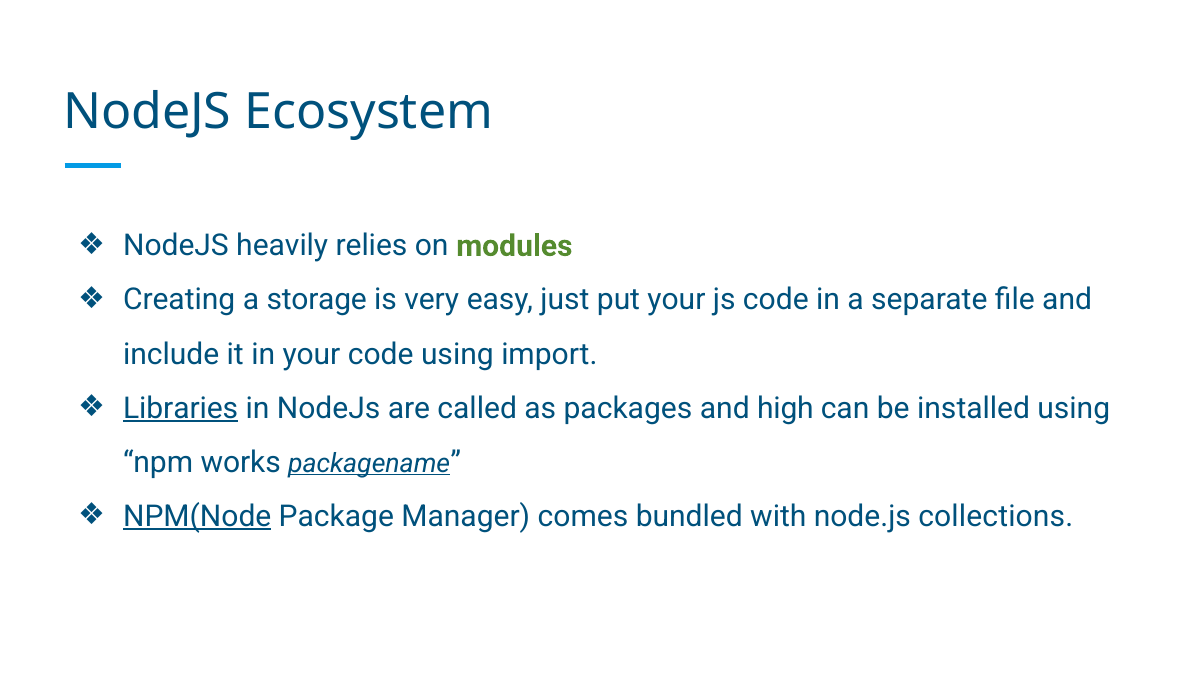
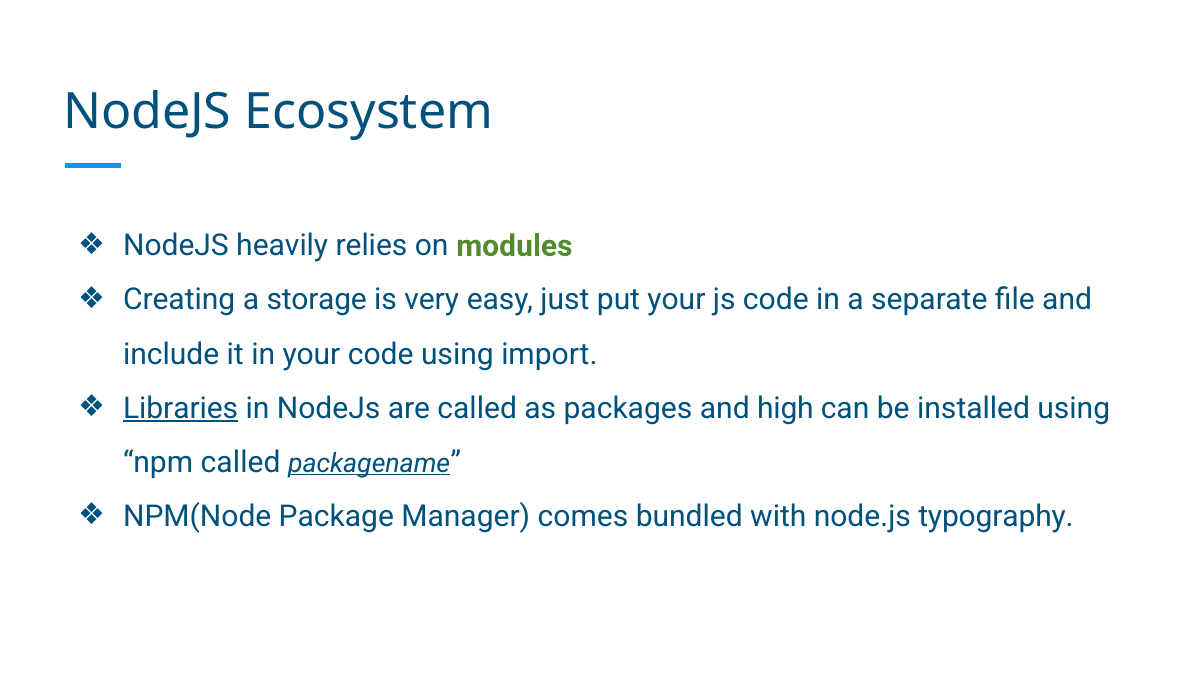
npm works: works -> called
NPM(Node underline: present -> none
collections: collections -> typography
